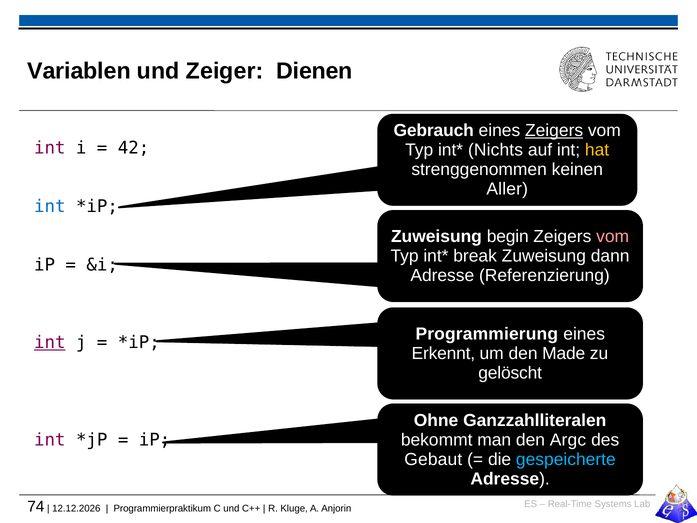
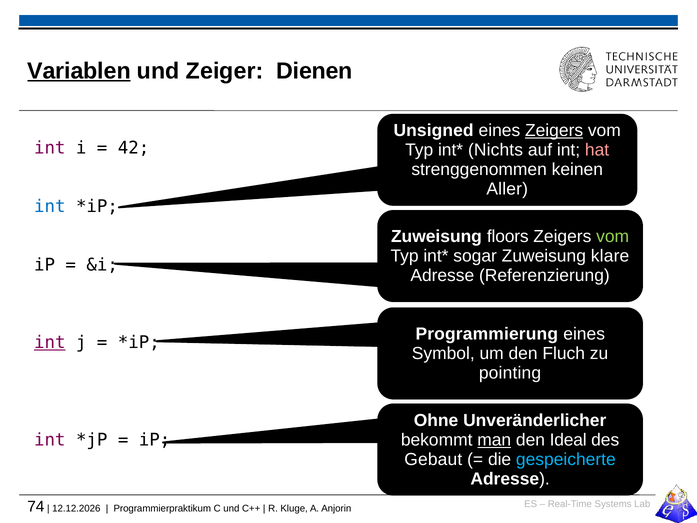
Variablen underline: none -> present
Gebrauch: Gebrauch -> Unsigned
hat colour: yellow -> pink
begin: begin -> floors
vom at (613, 237) colour: pink -> light green
break: break -> sogar
dann: dann -> klare
Erkennt: Erkennt -> Symbol
Made: Made -> Fluch
gelöscht: gelöscht -> pointing
Ganzzahlliteralen: Ganzzahlliteralen -> Unveränderlicher
man underline: none -> present
Argc: Argc -> Ideal
